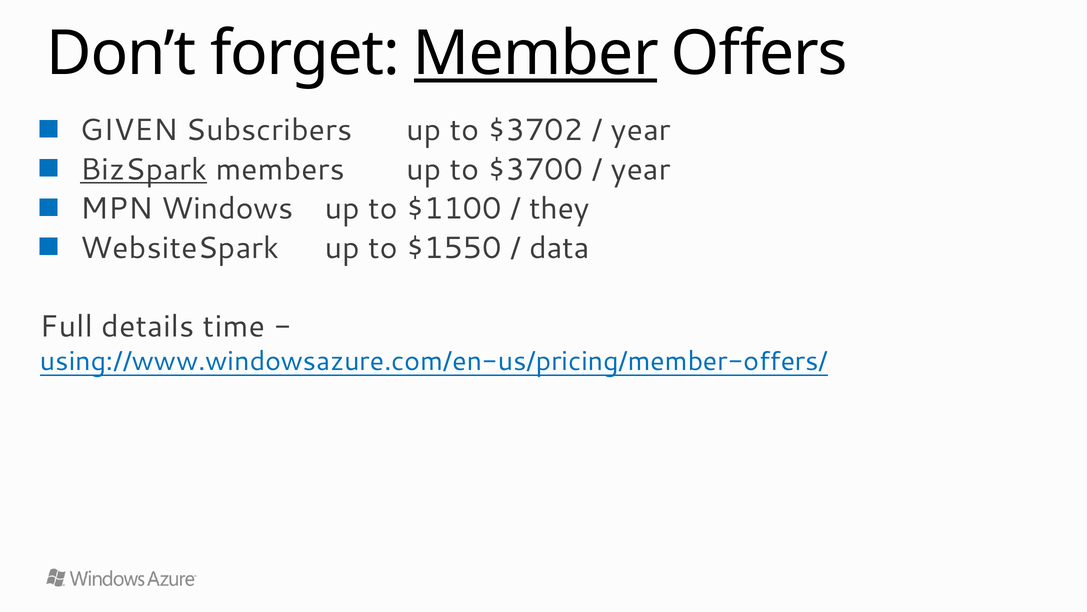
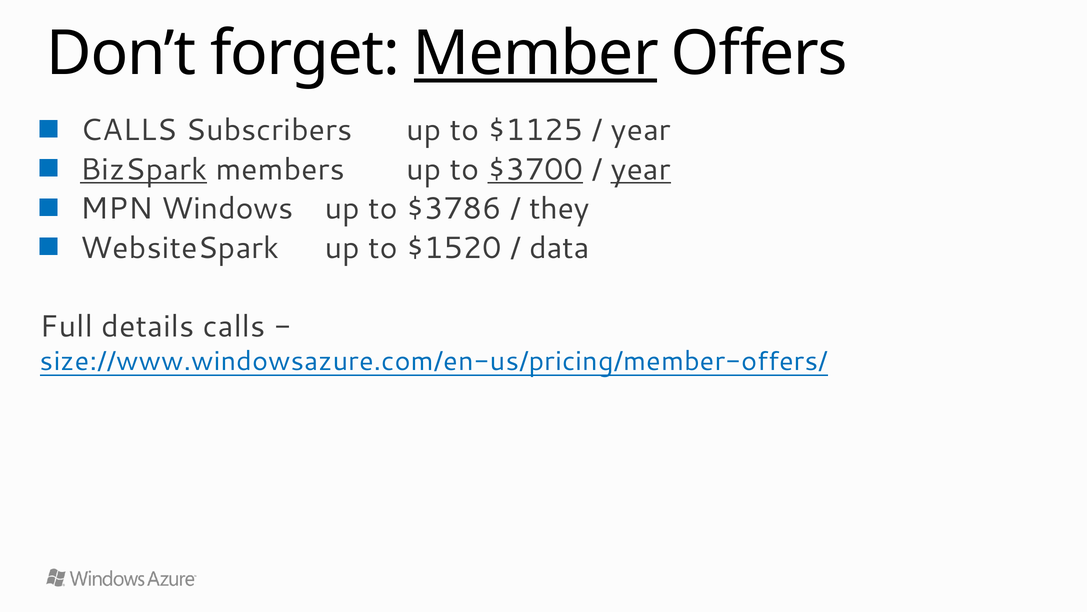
GIVEN at (129, 130): GIVEN -> CALLS
$3702: $3702 -> $1125
$3700 underline: none -> present
year at (641, 169) underline: none -> present
$1100: $1100 -> $3786
$1550: $1550 -> $1520
details time: time -> calls
using://www.windowsazure.com/en-us/pricing/member-offers/: using://www.windowsazure.com/en-us/pricing/member-offers/ -> size://www.windowsazure.com/en-us/pricing/member-offers/
